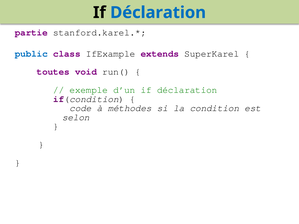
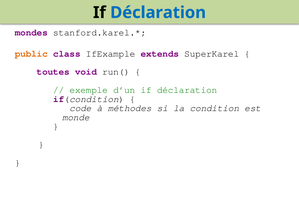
partie: partie -> mondes
public colour: blue -> orange
selon: selon -> monde
